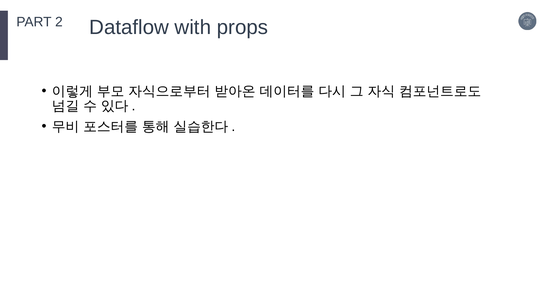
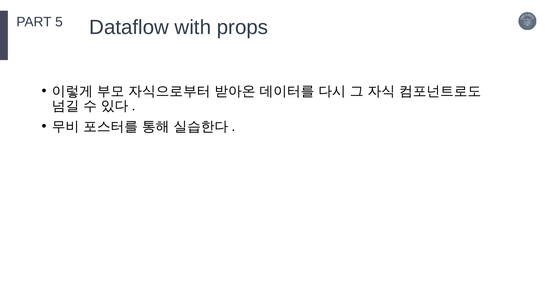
2: 2 -> 5
